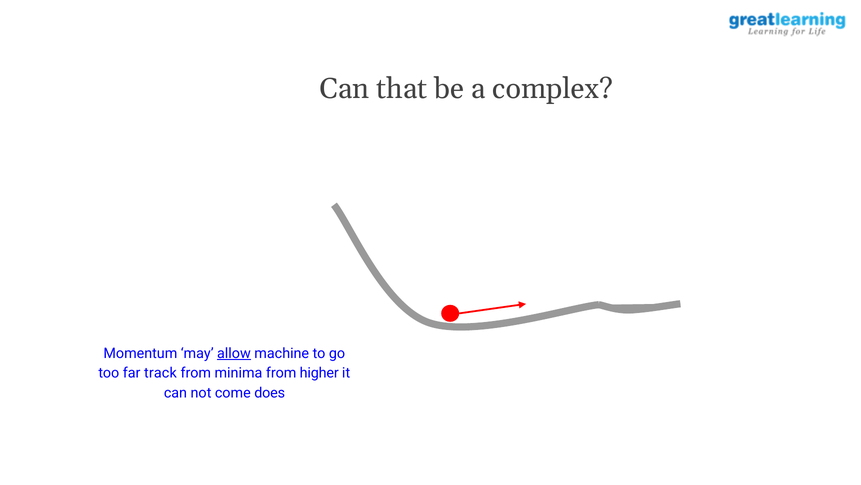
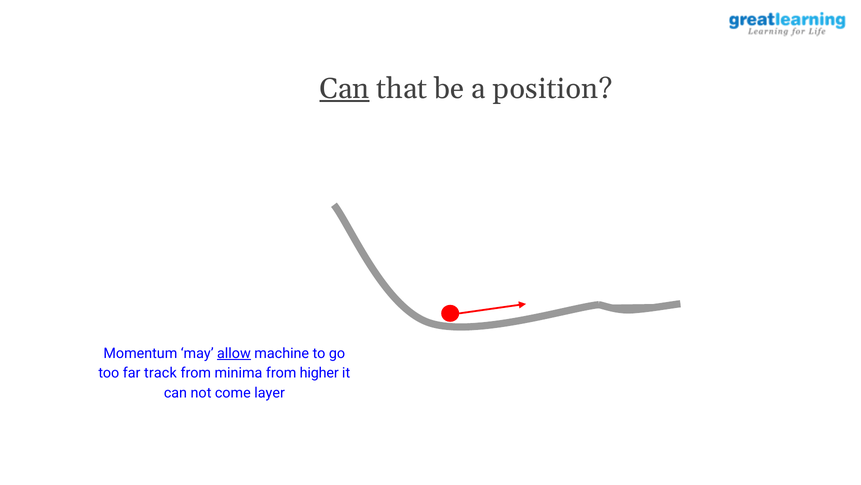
Can at (345, 88) underline: none -> present
complex: complex -> position
does: does -> layer
